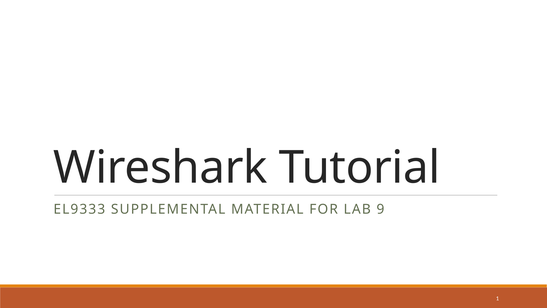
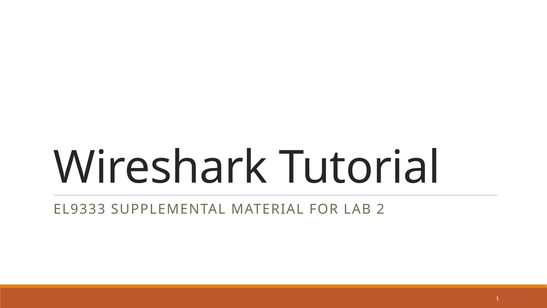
9: 9 -> 2
